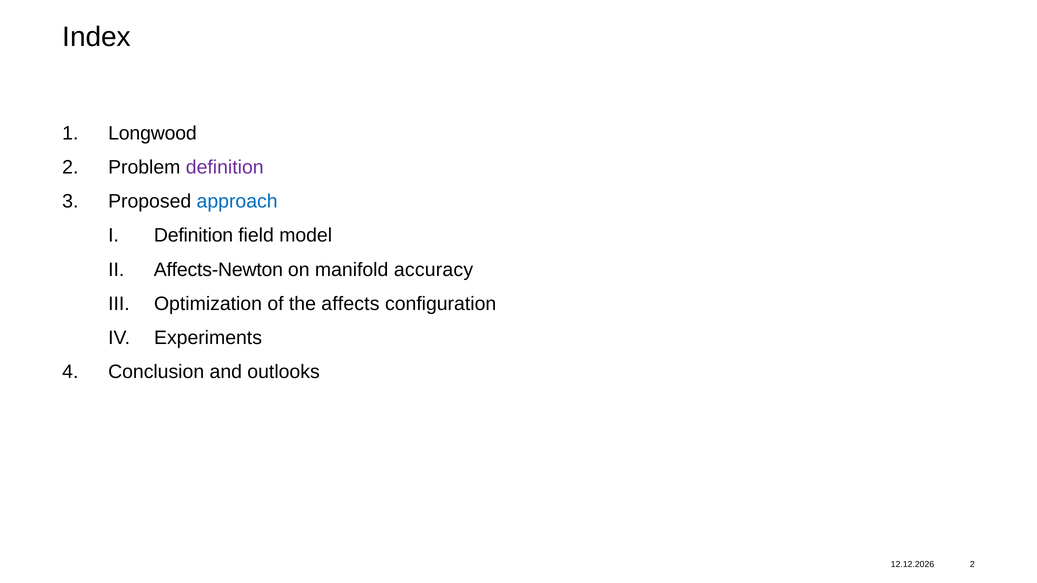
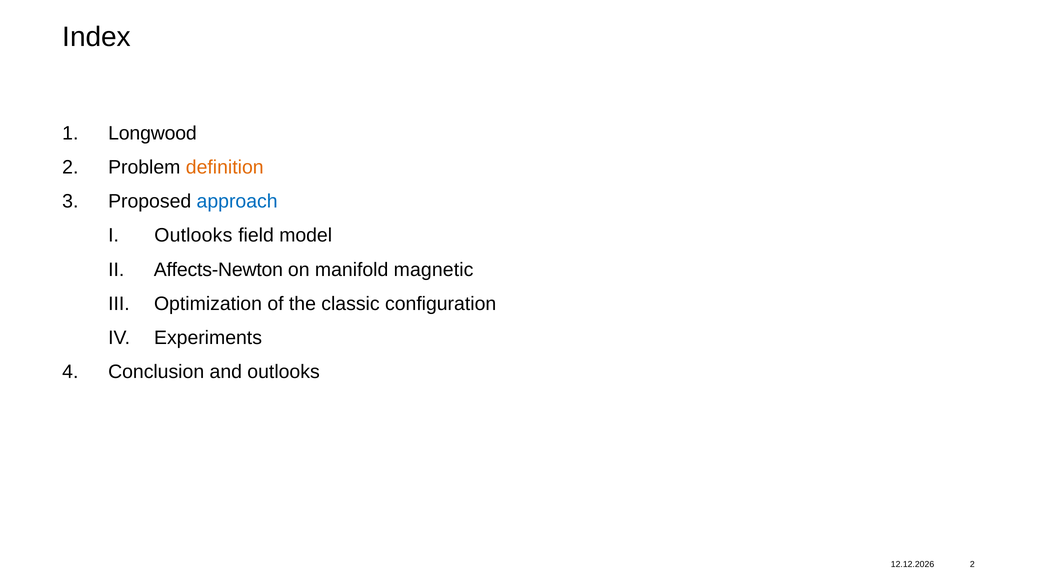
definition at (225, 167) colour: purple -> orange
Definition at (194, 236): Definition -> Outlooks
accuracy: accuracy -> magnetic
affects: affects -> classic
